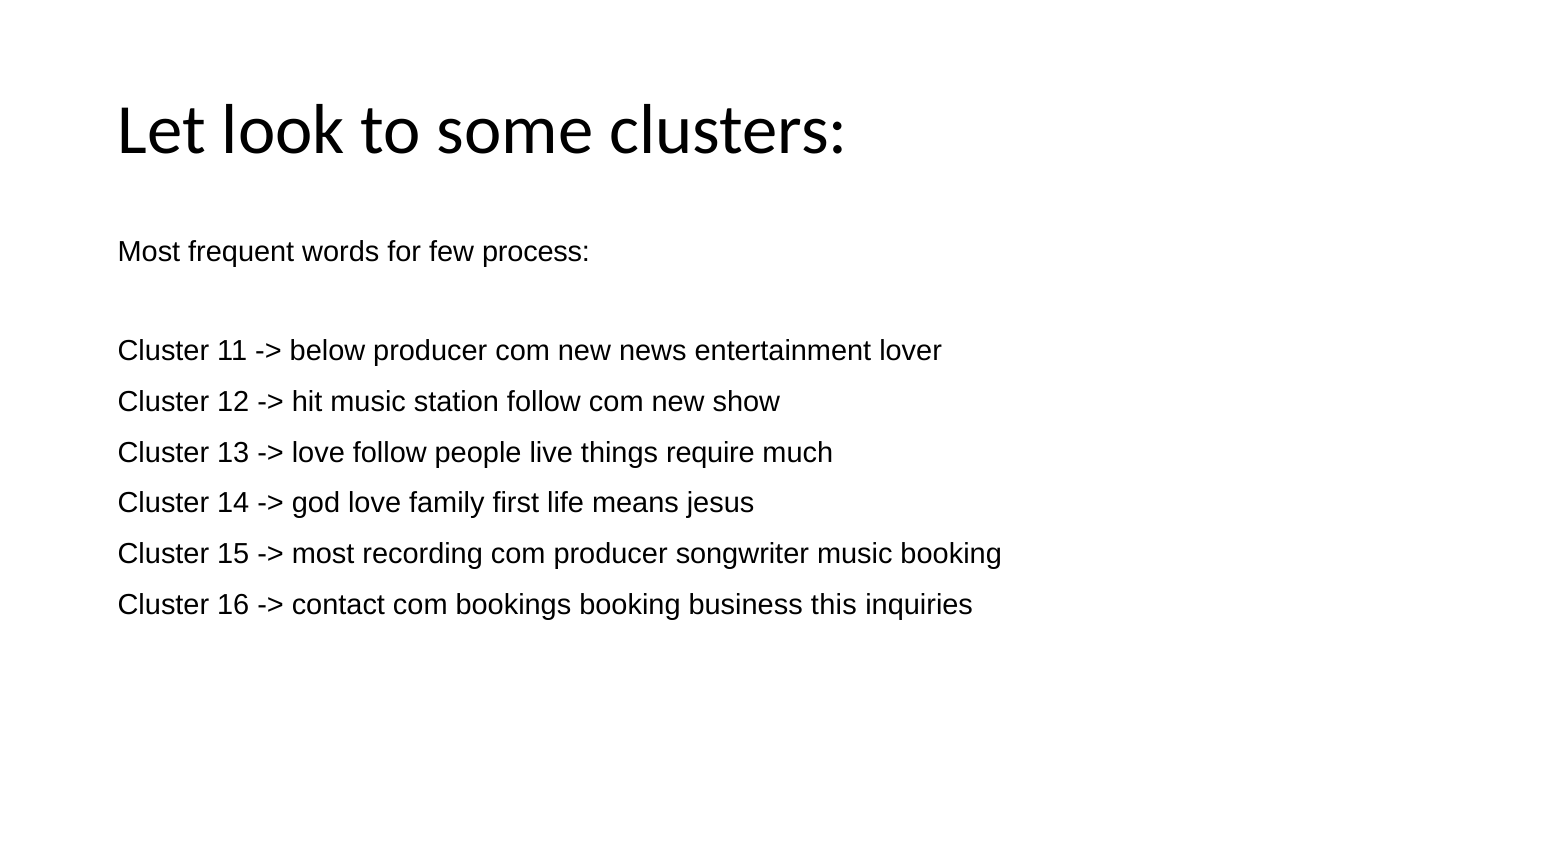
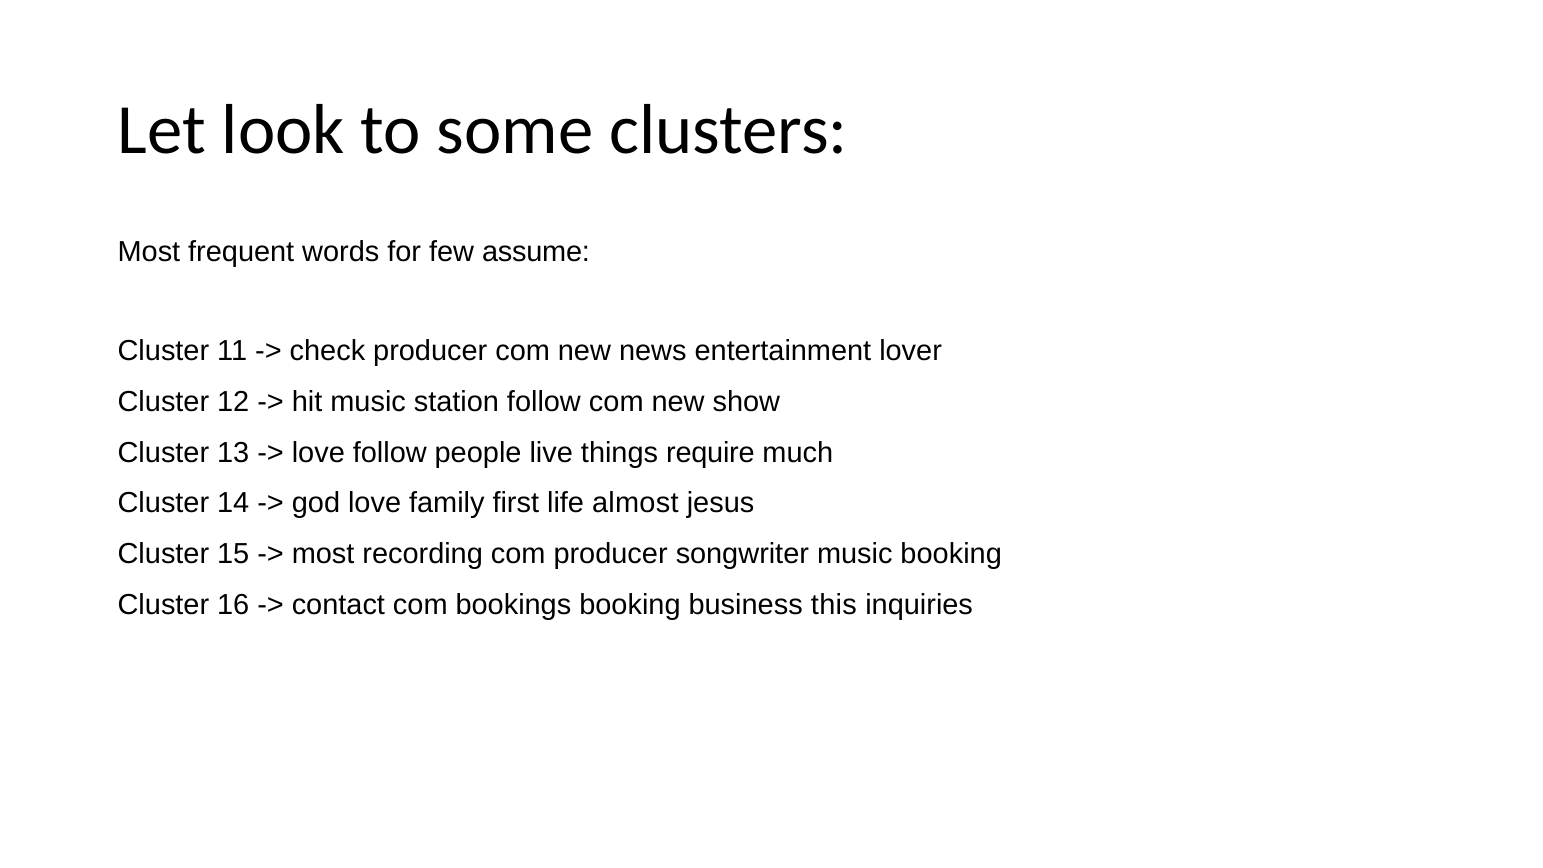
process: process -> assume
below: below -> check
means: means -> almost
